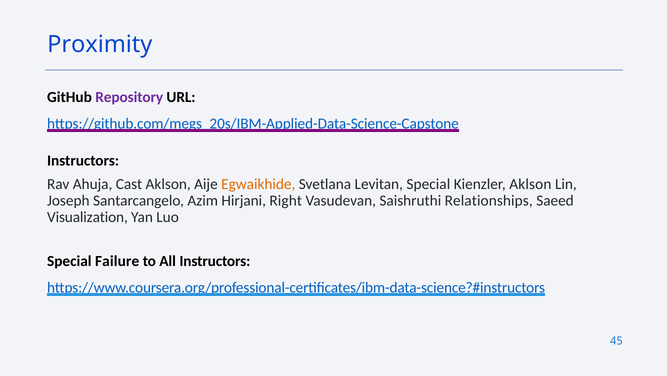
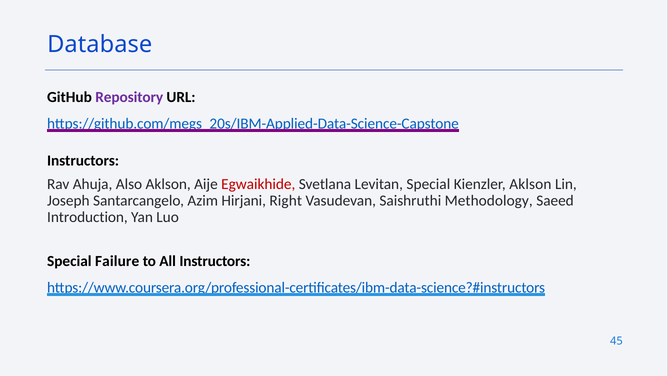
Proximity: Proximity -> Database
Cast: Cast -> Also
Egwaikhide colour: orange -> red
Relationships: Relationships -> Methodology
Visualization: Visualization -> Introduction
